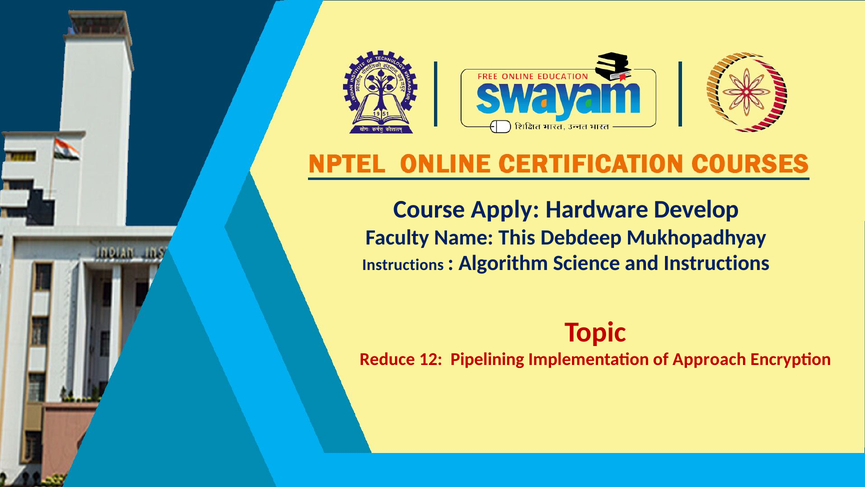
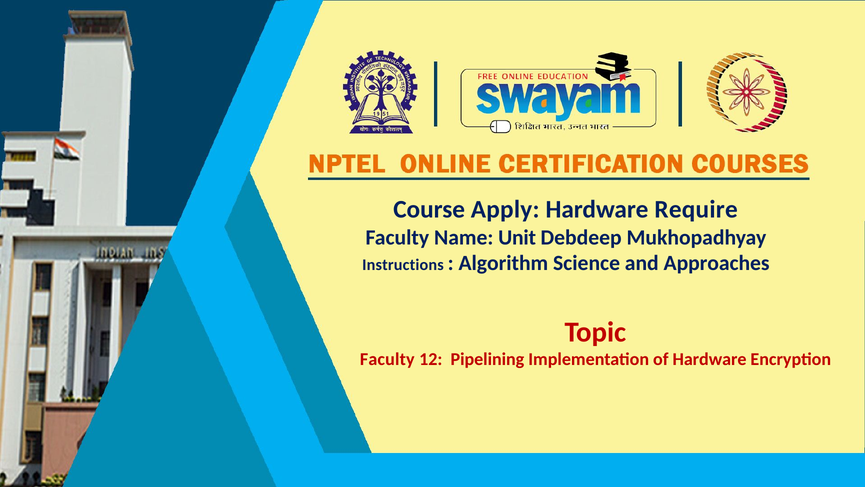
Develop: Develop -> Require
This: This -> Unit
and Instructions: Instructions -> Approaches
Reduce at (387, 359): Reduce -> Faculty
of Approach: Approach -> Hardware
